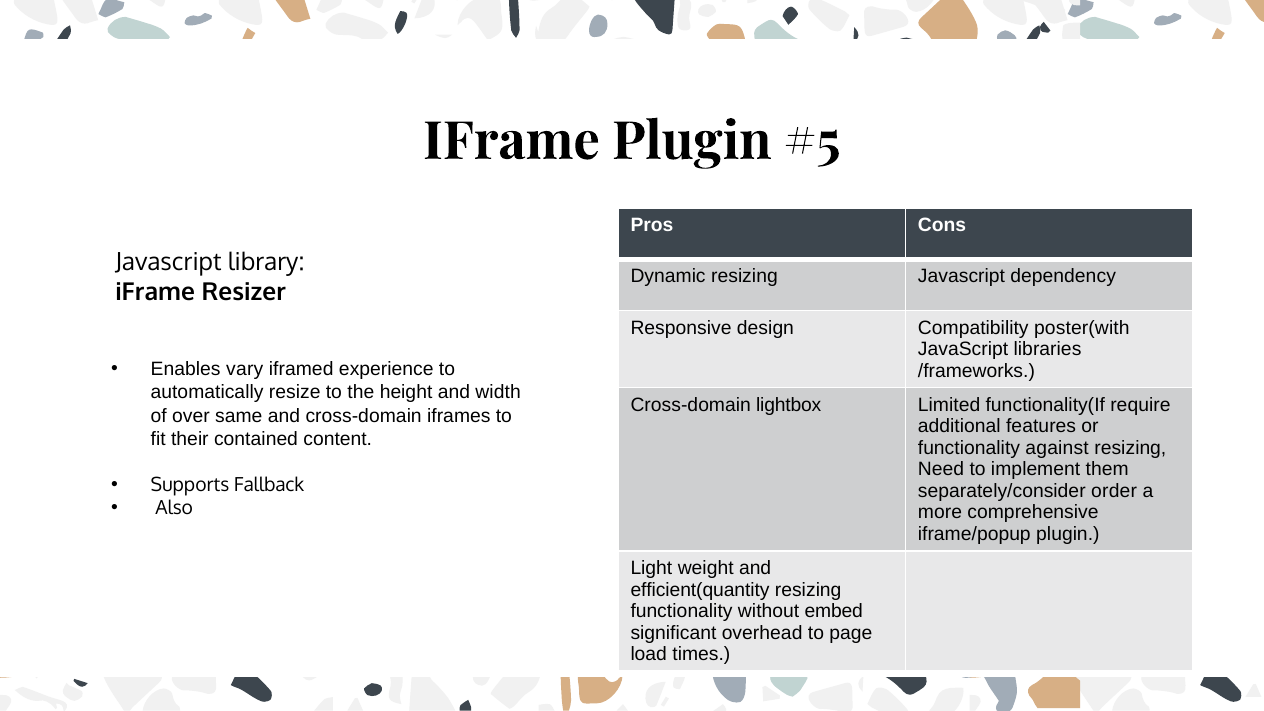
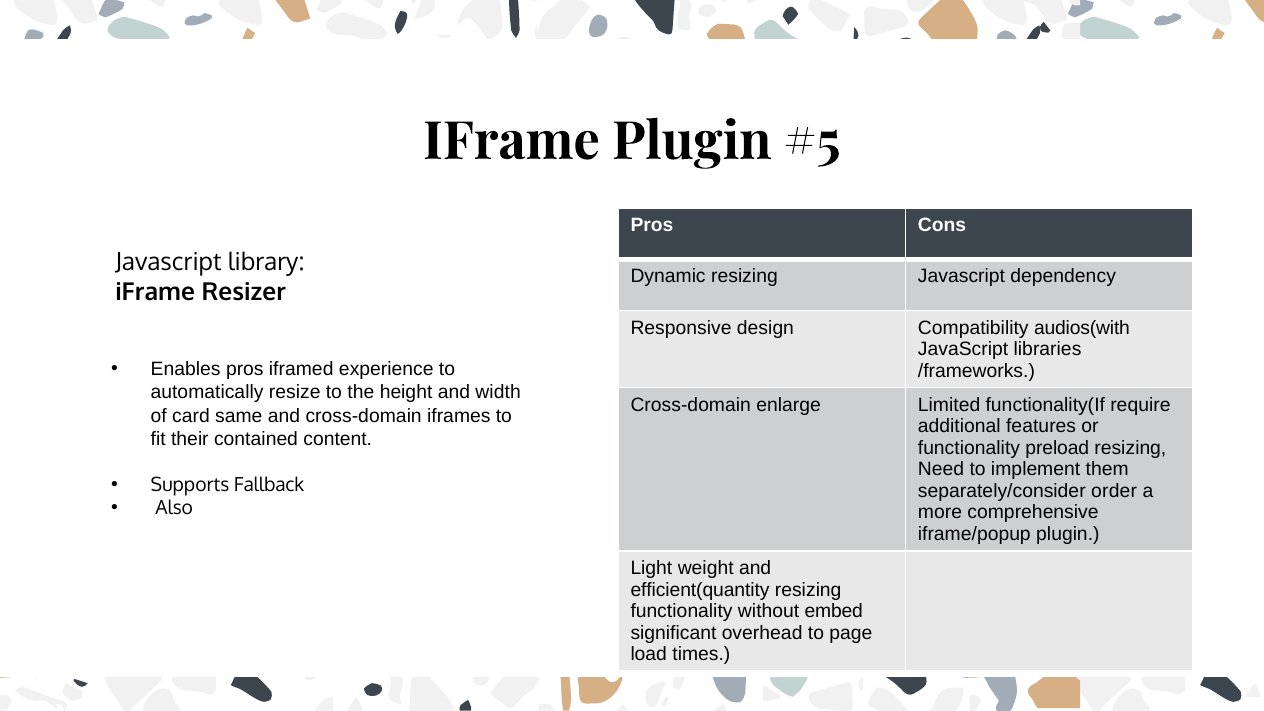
poster(with: poster(with -> audios(with
Enables vary: vary -> pros
lightbox: lightbox -> enlarge
over: over -> card
against: against -> preload
